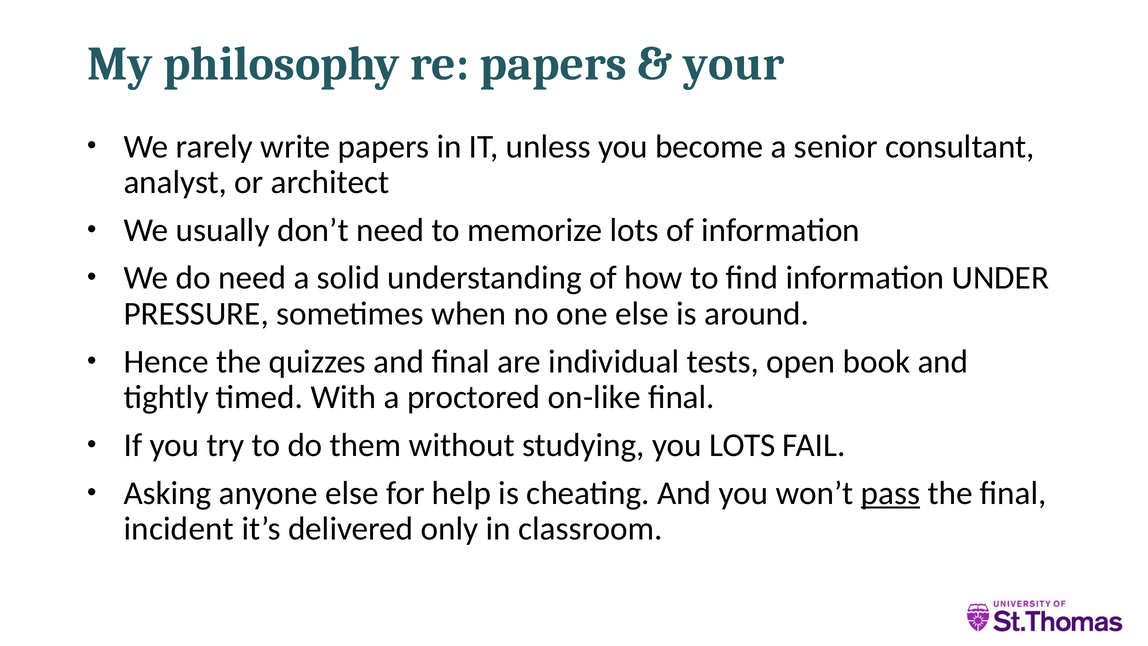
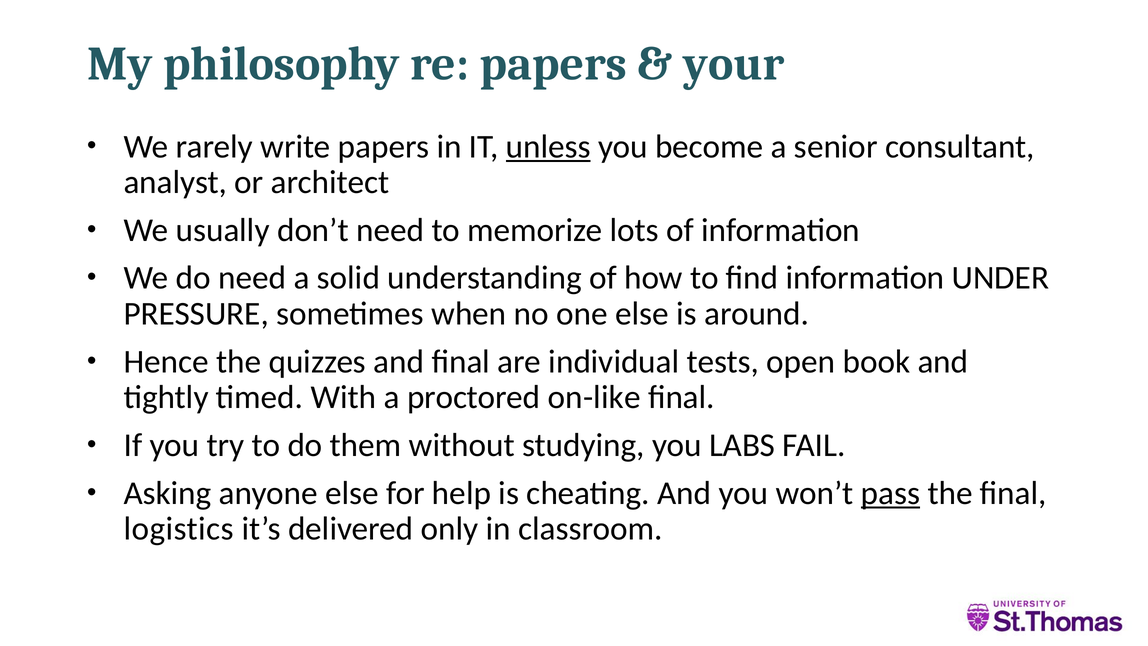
unless underline: none -> present
you LOTS: LOTS -> LABS
incident: incident -> logistics
